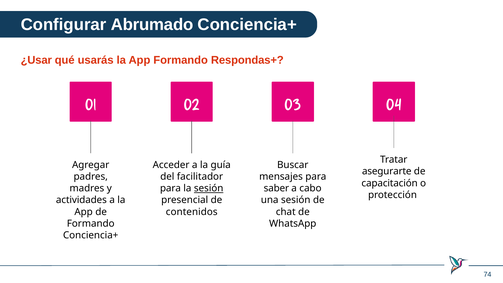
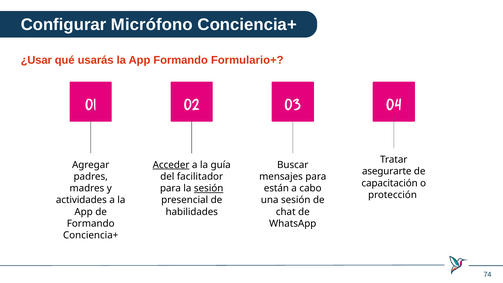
Abrumado: Abrumado -> Micrófono
Respondas+: Respondas+ -> Formulario+
Acceder underline: none -> present
saber: saber -> están
contenidos: contenidos -> habilidades
